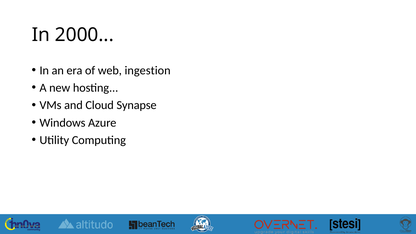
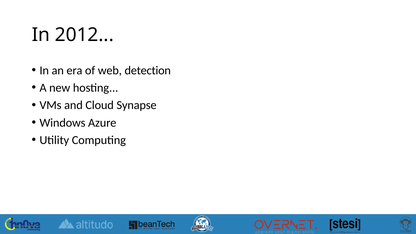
2000: 2000 -> 2012
ingestion: ingestion -> detection
